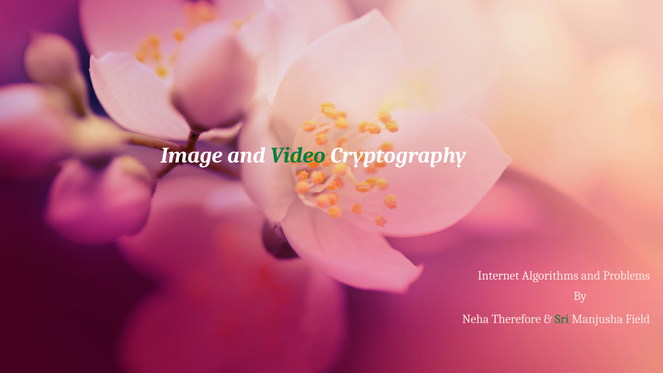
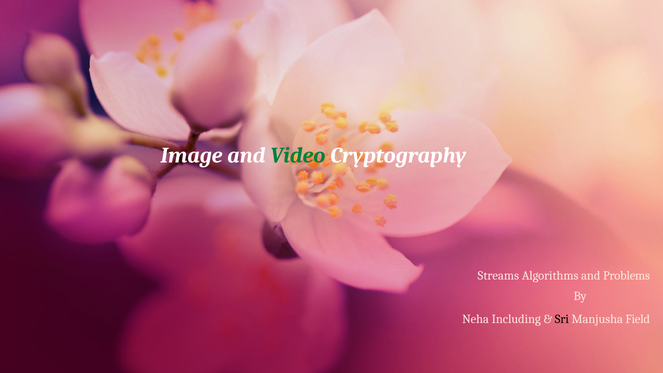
Internet: Internet -> Streams
Therefore: Therefore -> Including
Sri colour: green -> black
